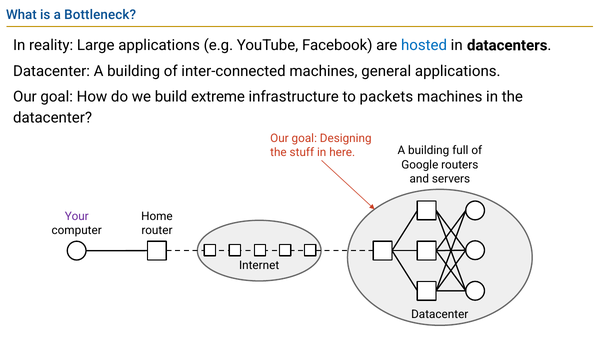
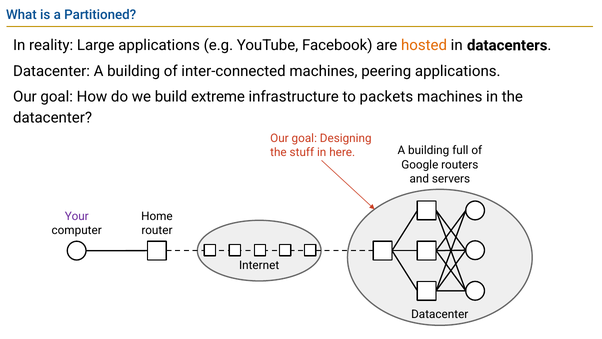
Bottleneck: Bottleneck -> Partitioned
hosted colour: blue -> orange
general: general -> peering
